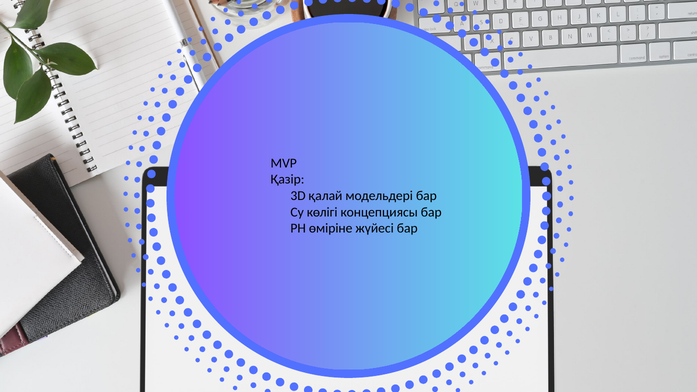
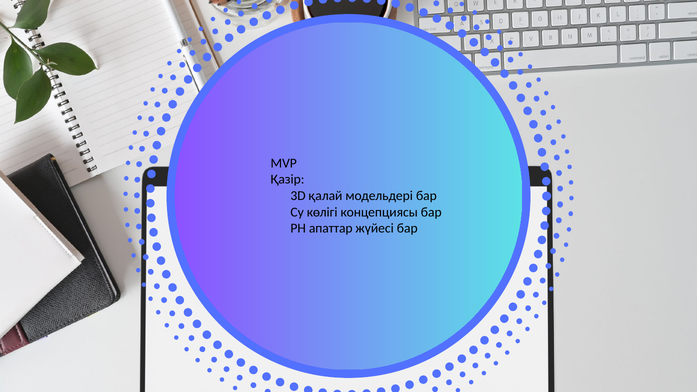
өміріне: өміріне -> апаттар
